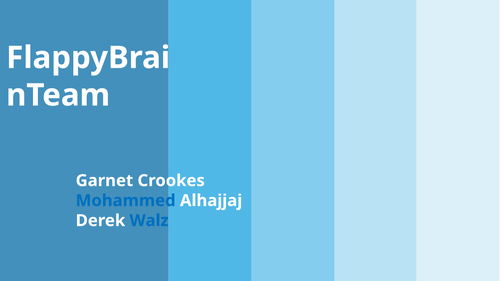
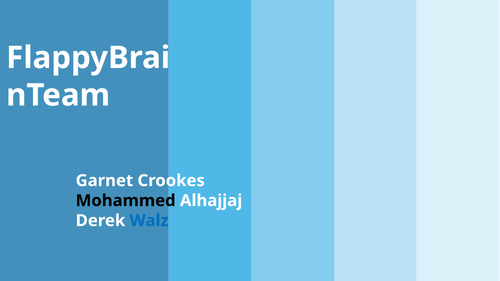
Mohammed colour: blue -> black
